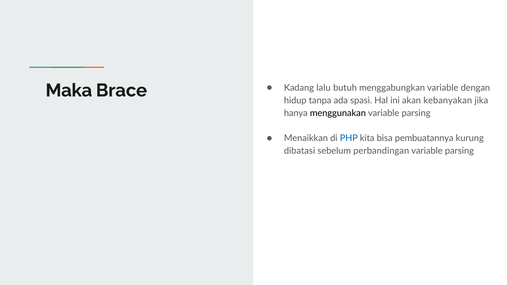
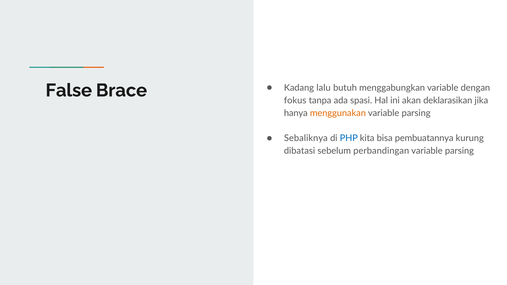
Maka: Maka -> False
hidup: hidup -> fokus
kebanyakan: kebanyakan -> deklarasikan
menggunakan colour: black -> orange
Menaikkan: Menaikkan -> Sebaliknya
